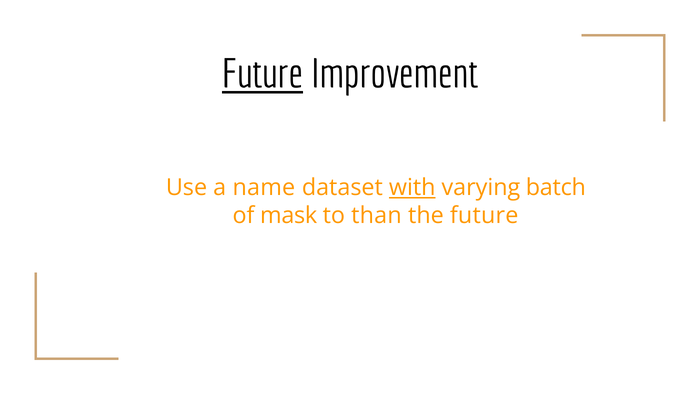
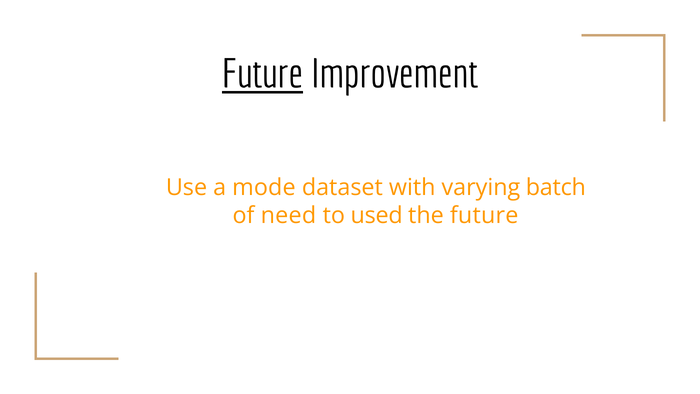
name: name -> mode
with underline: present -> none
mask: mask -> need
than: than -> used
